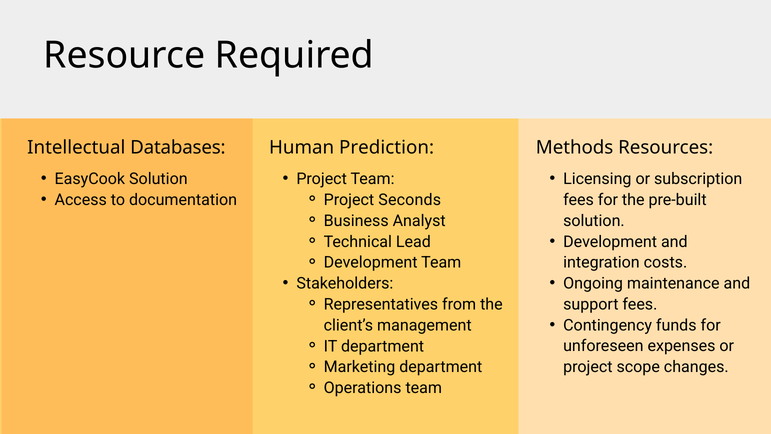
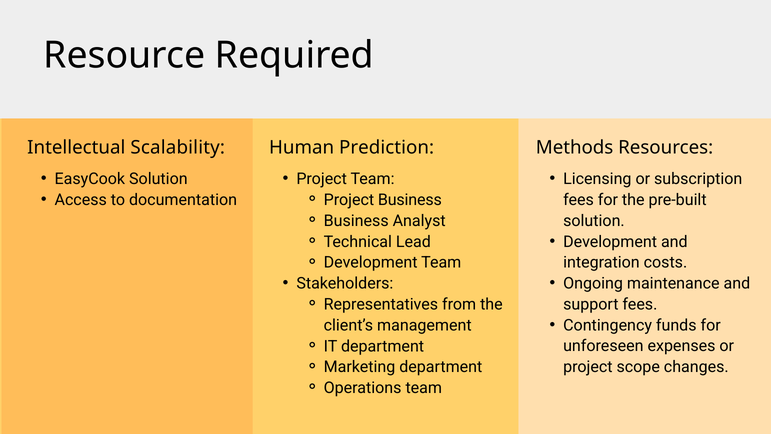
Databases: Databases -> Scalability
Project Seconds: Seconds -> Business
